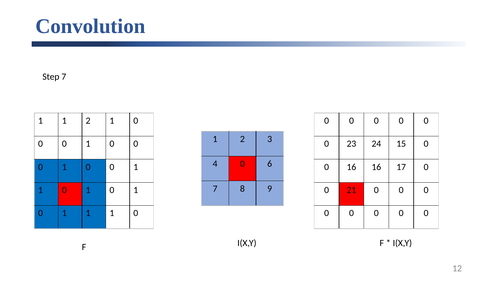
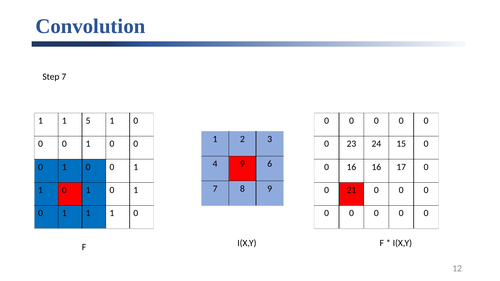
1 1 2: 2 -> 5
4 0: 0 -> 9
